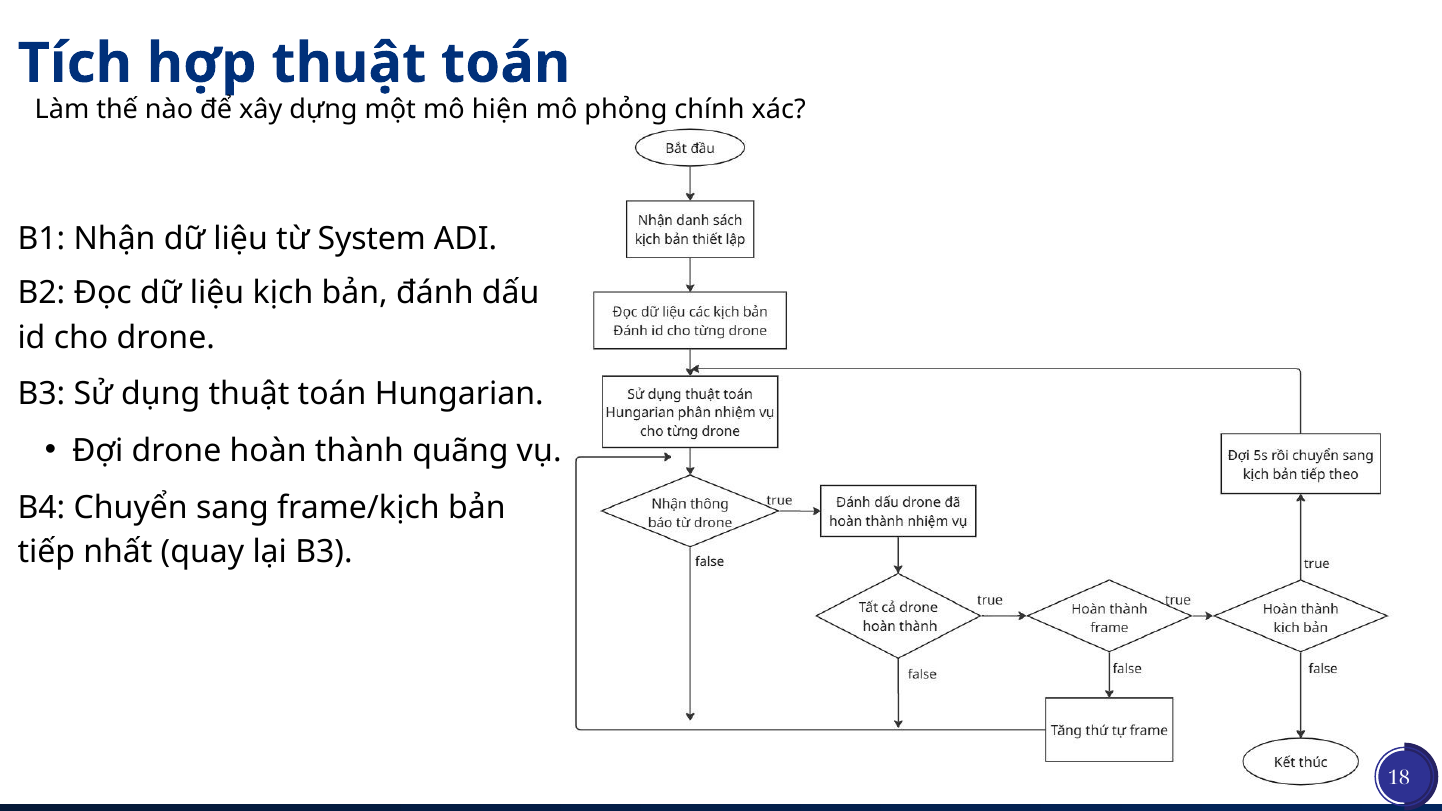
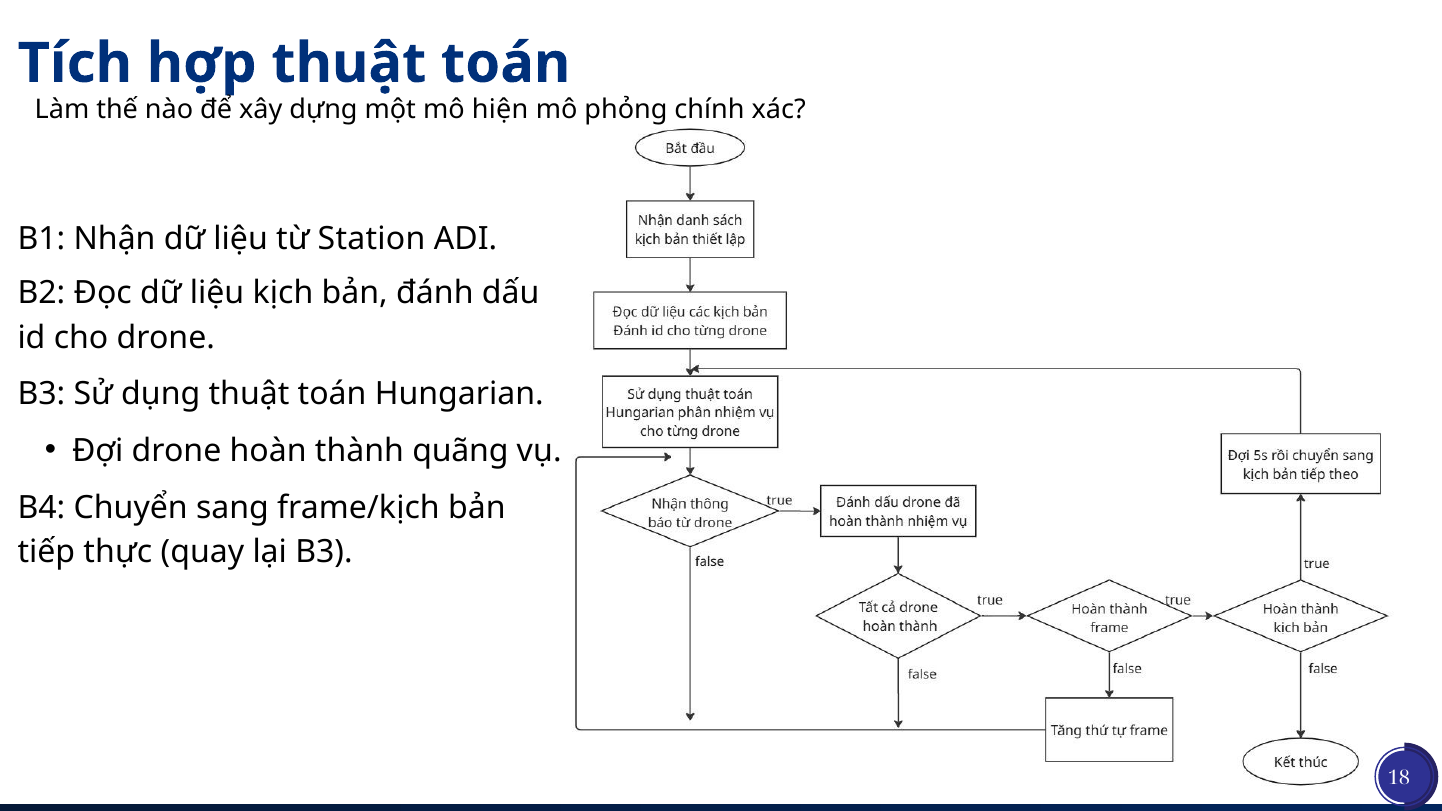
System: System -> Station
nhất: nhất -> thực
